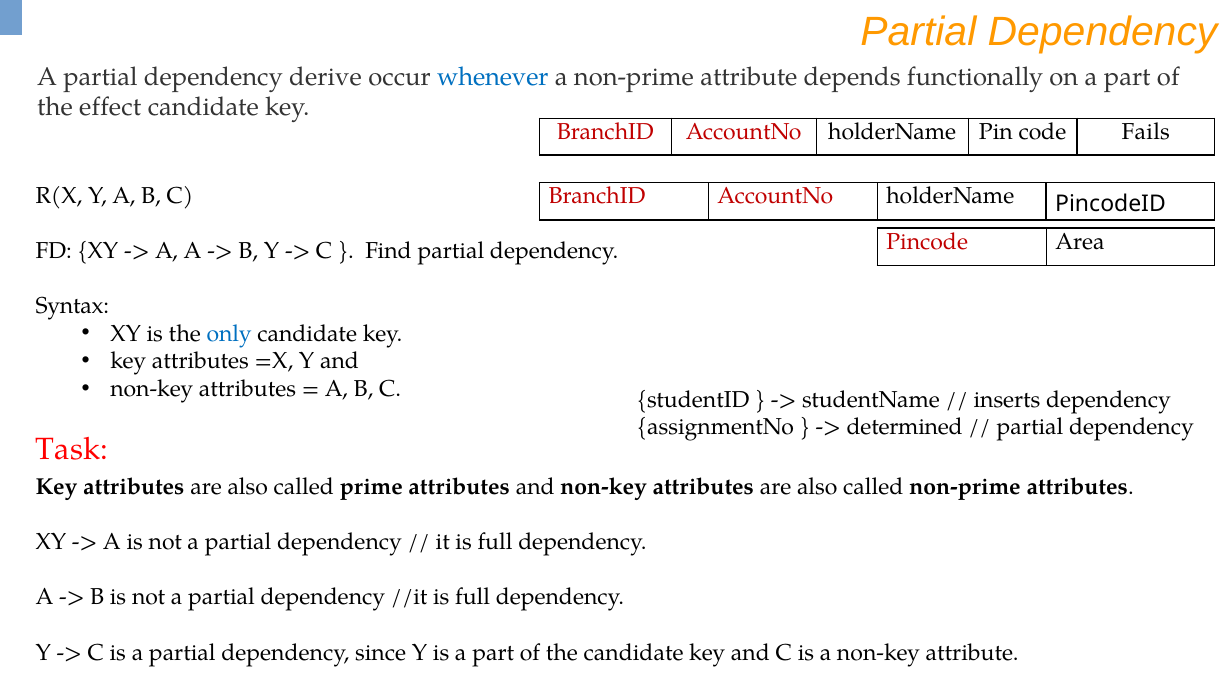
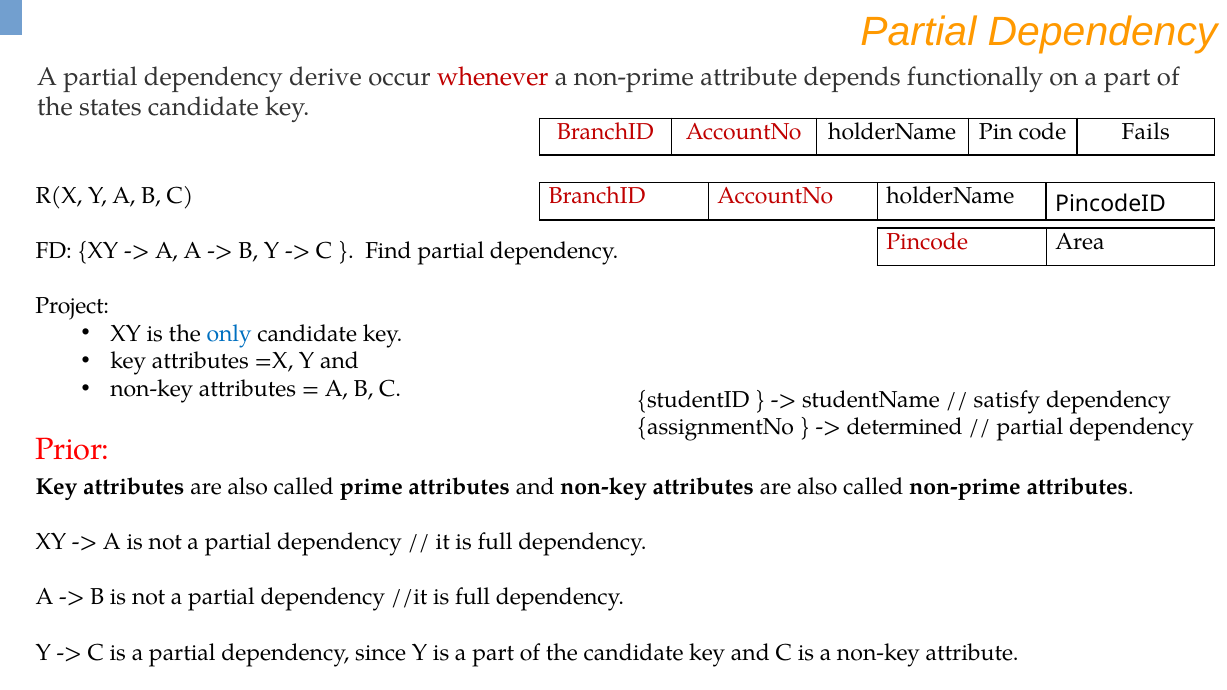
whenever colour: blue -> red
effect: effect -> states
Syntax: Syntax -> Project
inserts: inserts -> satisfy
Task: Task -> Prior
